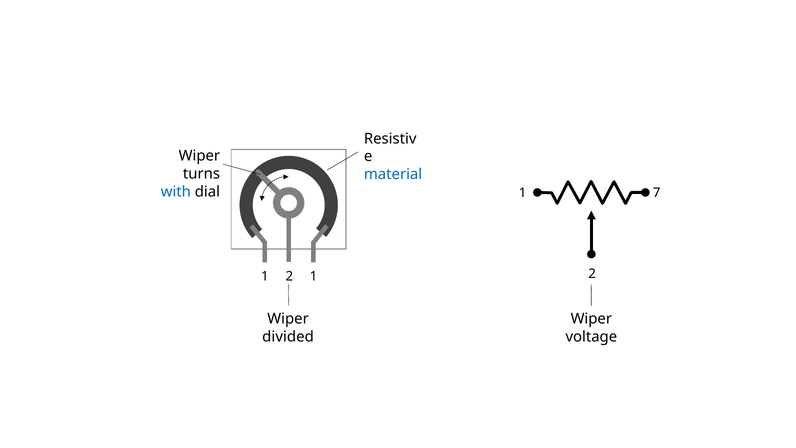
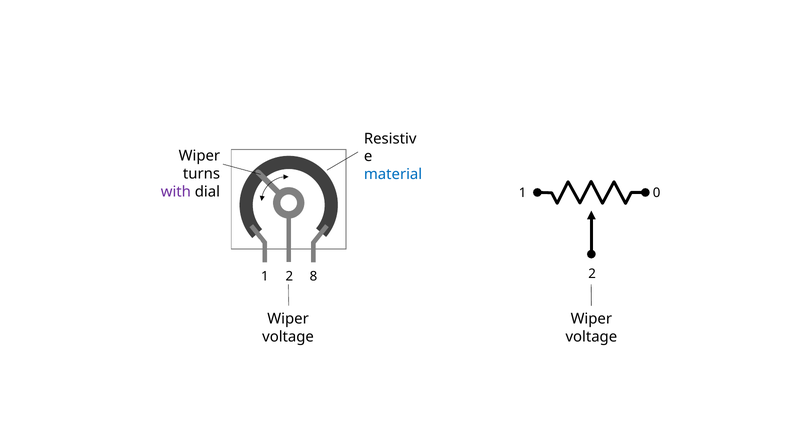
with colour: blue -> purple
7: 7 -> 0
1 1: 1 -> 8
divided at (288, 336): divided -> voltage
